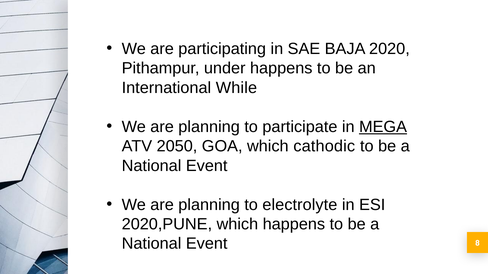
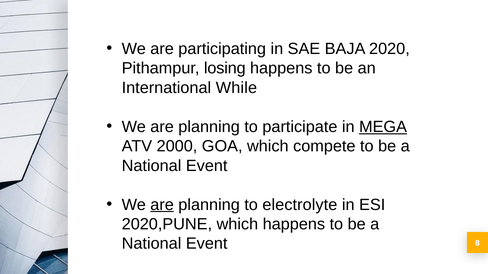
under: under -> losing
2050: 2050 -> 2000
cathodic: cathodic -> compete
are at (162, 205) underline: none -> present
